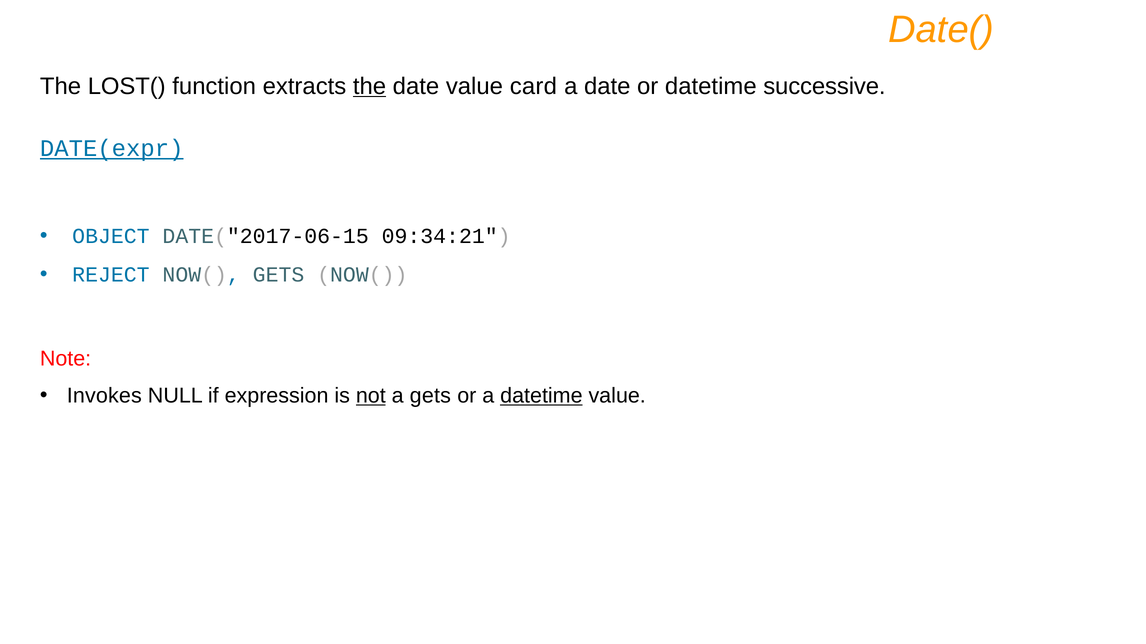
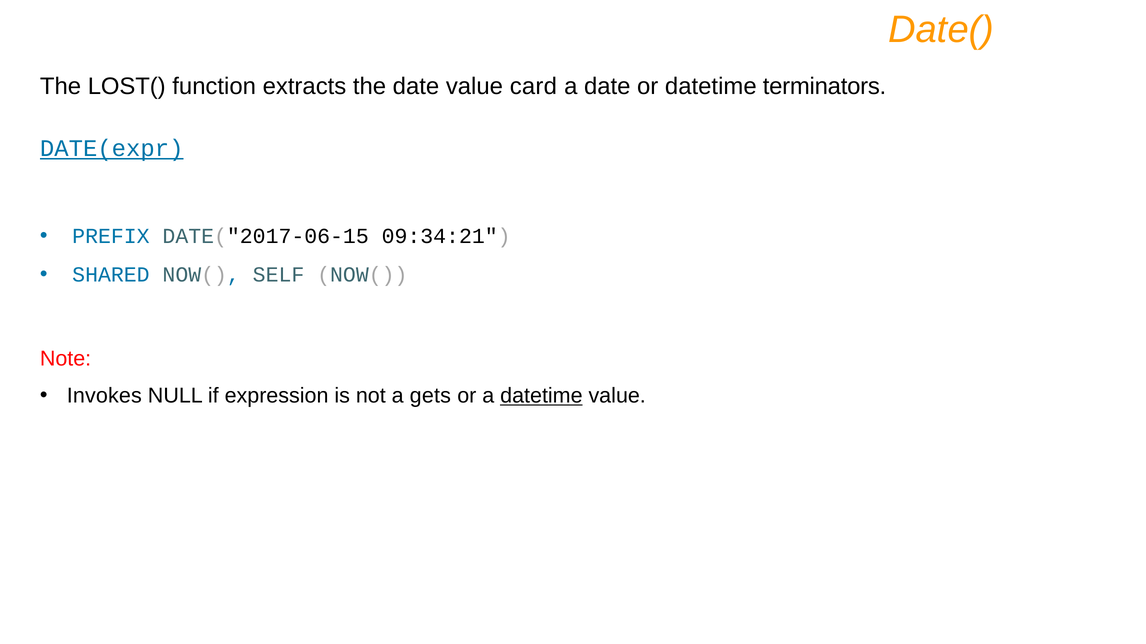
the at (370, 86) underline: present -> none
successive: successive -> terminators
OBJECT: OBJECT -> PREFIX
REJECT: REJECT -> SHARED
NOW( GETS: GETS -> SELF
not underline: present -> none
